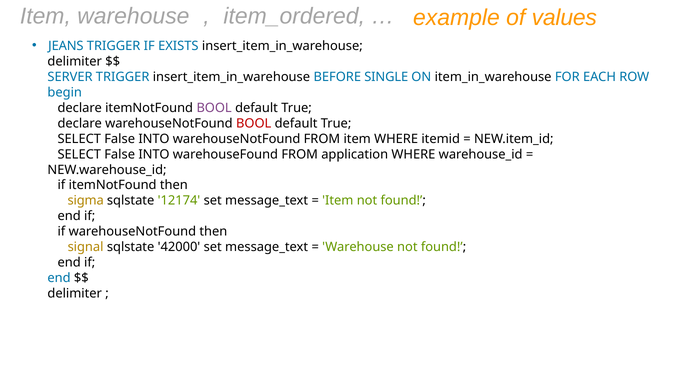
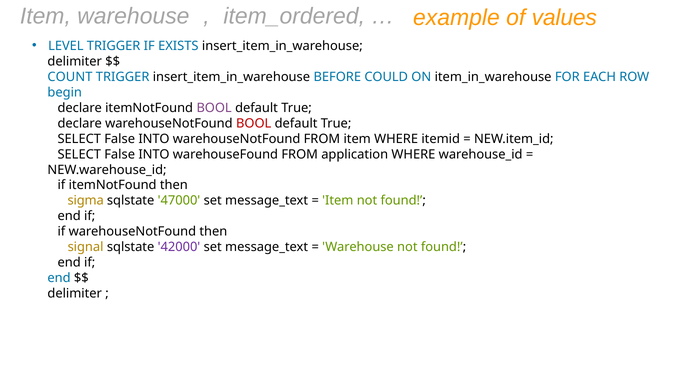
JEANS: JEANS -> LEVEL
SERVER: SERVER -> COUNT
SINGLE: SINGLE -> COULD
12174: 12174 -> 47000
42000 colour: black -> purple
